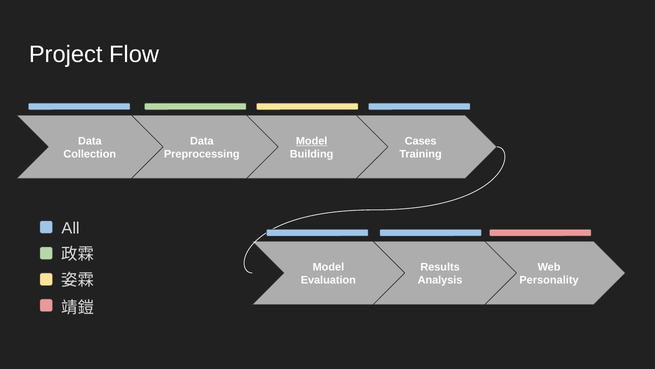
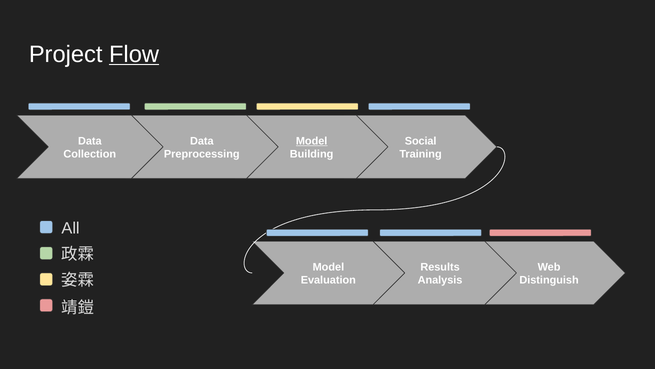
Flow underline: none -> present
Cases: Cases -> Social
Personality: Personality -> Distinguish
